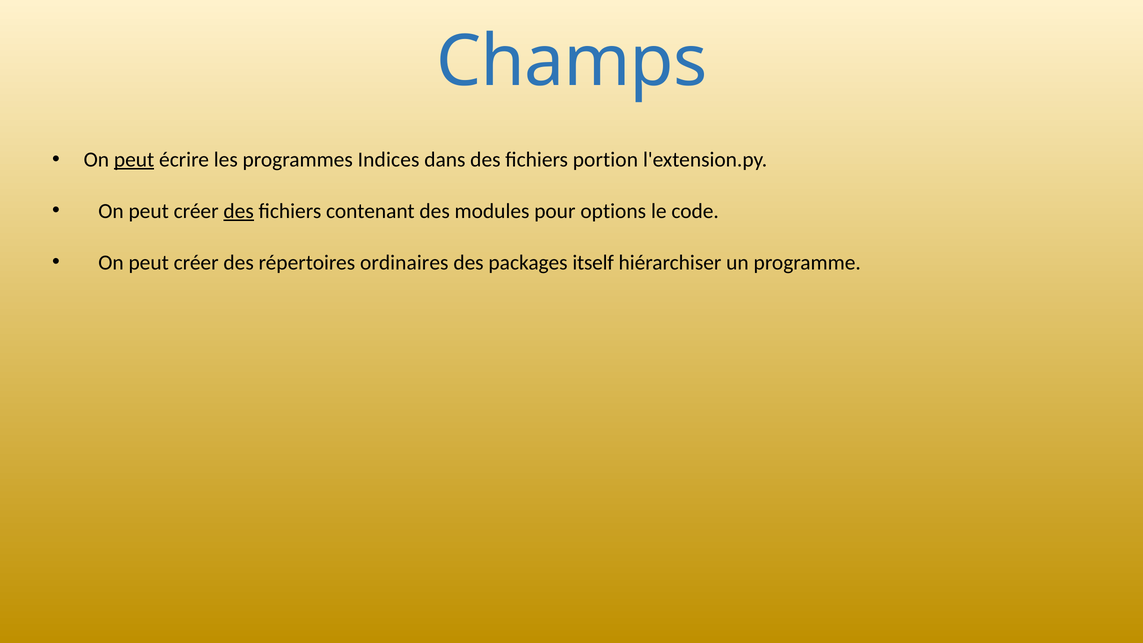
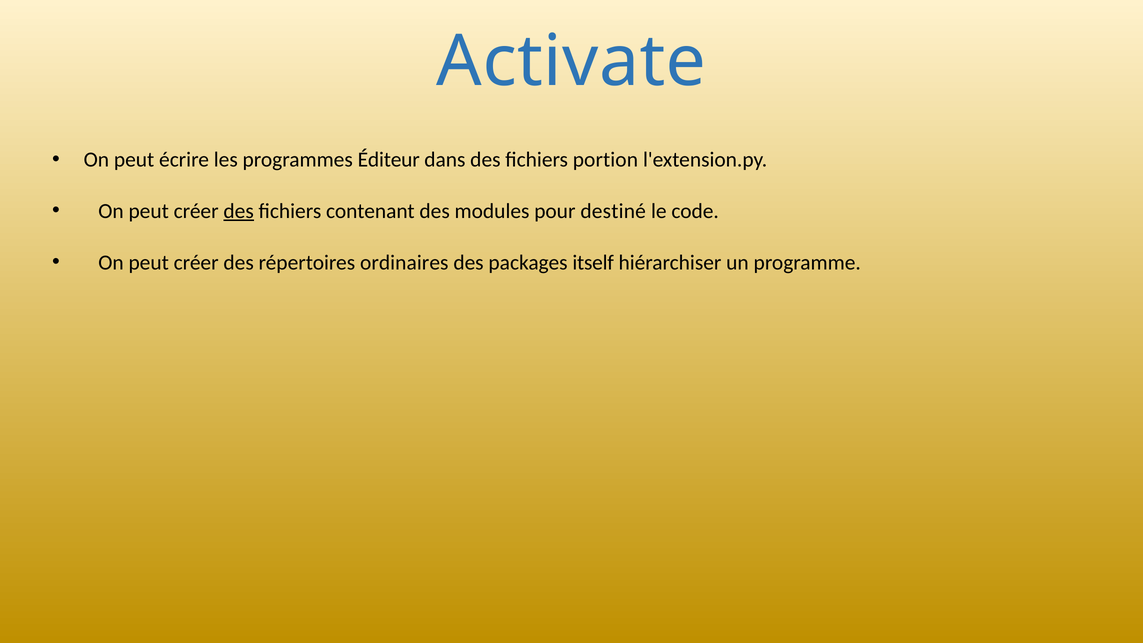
Champs: Champs -> Activate
peut at (134, 160) underline: present -> none
Indices: Indices -> Éditeur
options: options -> destiné
